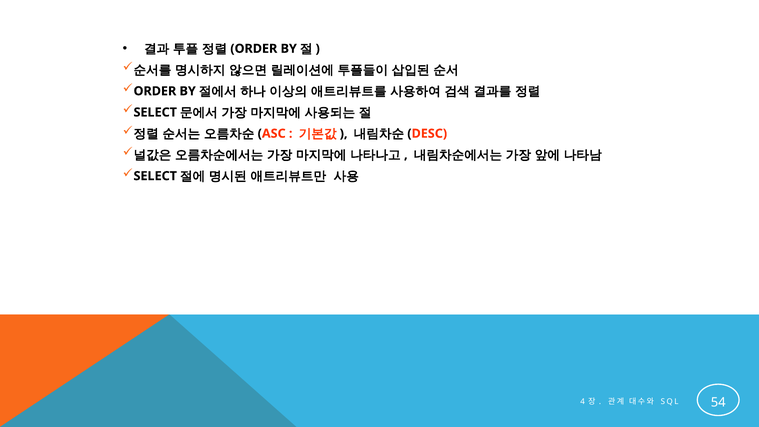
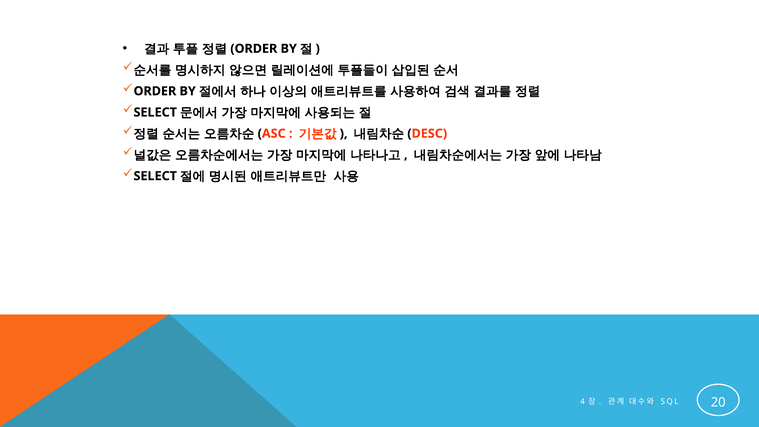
54: 54 -> 20
